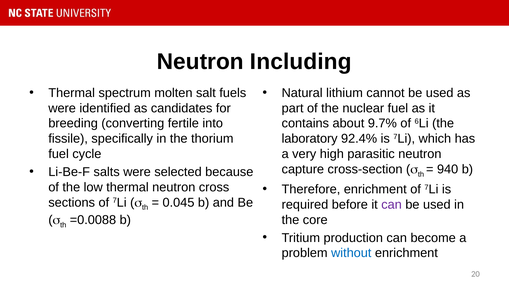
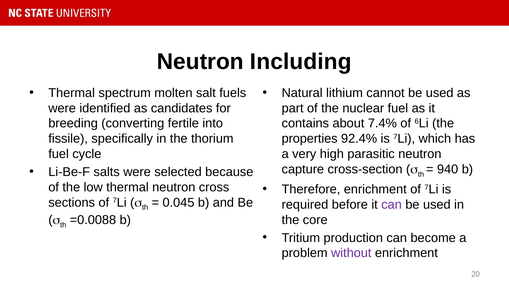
9.7%: 9.7% -> 7.4%
laboratory: laboratory -> properties
without colour: blue -> purple
